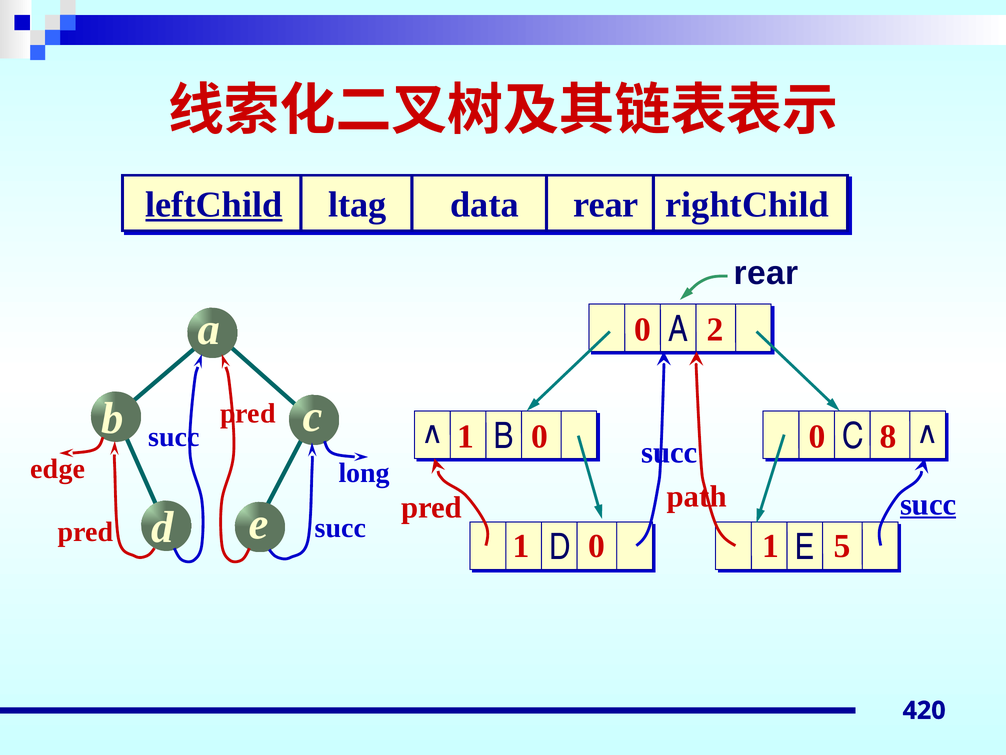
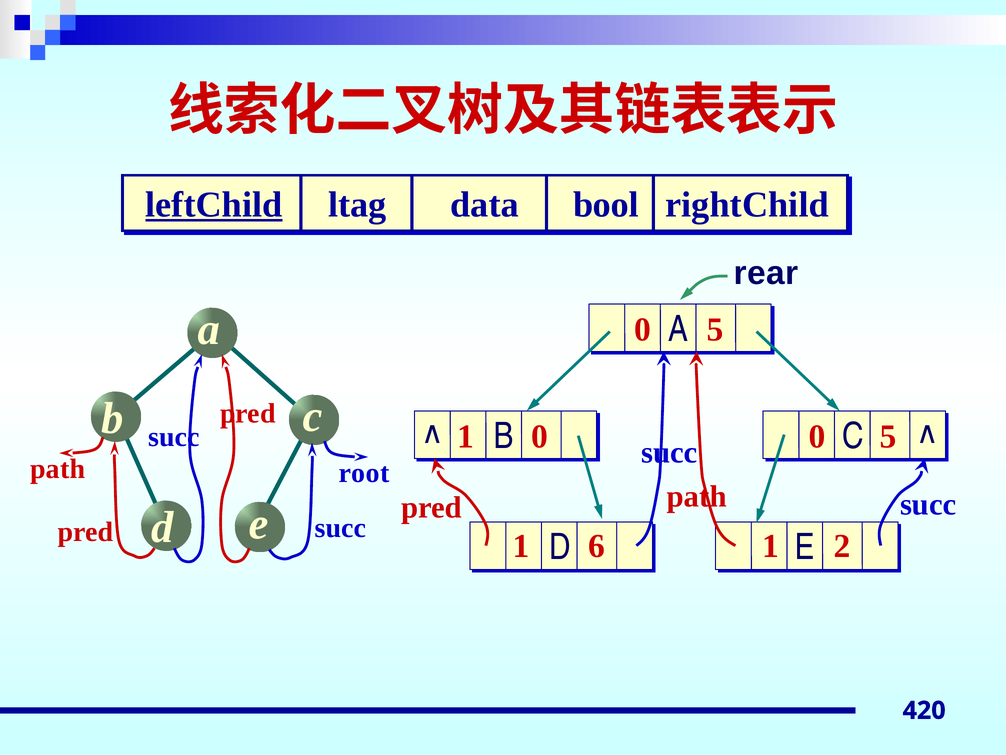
data rear: rear -> bool
2 at (715, 329): 2 -> 5
0 0 8: 8 -> 5
edge at (58, 469): edge -> path
long: long -> root
succ at (928, 504) underline: present -> none
1 0: 0 -> 6
5: 5 -> 2
